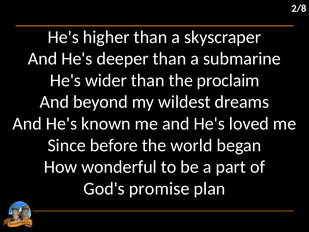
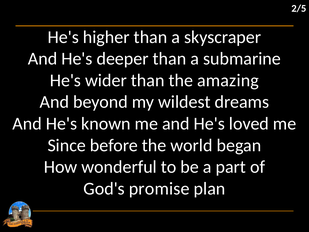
2/8: 2/8 -> 2/5
proclaim: proclaim -> amazing
